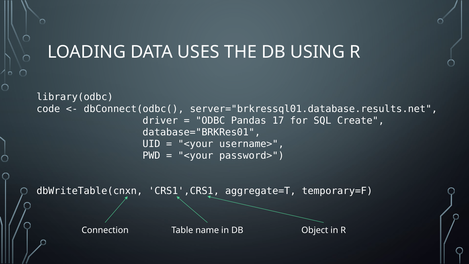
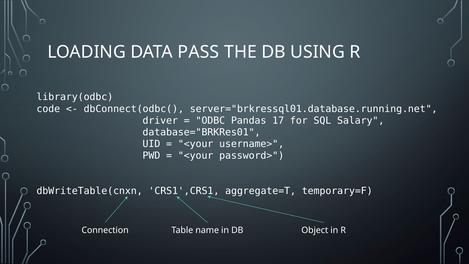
USES: USES -> PASS
server="brkressql01.database.results.net: server="brkressql01.database.results.net -> server="brkressql01.database.running.net
Create: Create -> Salary
